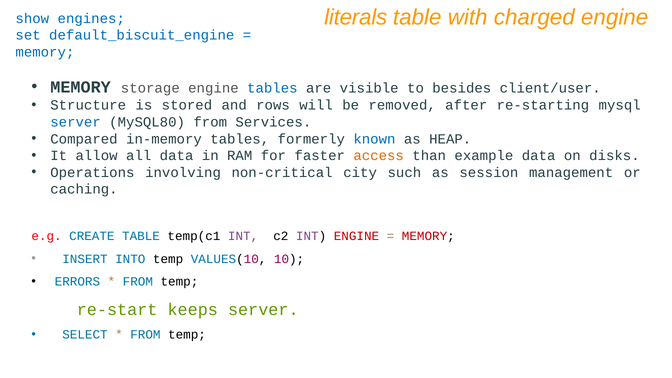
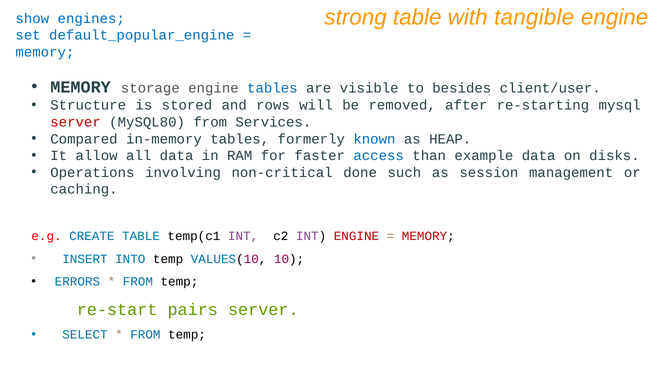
literals: literals -> strong
charged: charged -> tangible
default_biscuit_engine: default_biscuit_engine -> default_popular_engine
server at (76, 122) colour: blue -> red
access colour: orange -> blue
city: city -> done
keeps: keeps -> pairs
